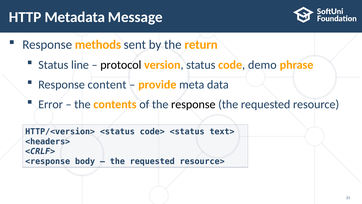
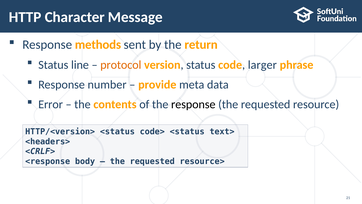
Metadata: Metadata -> Character
protocol colour: black -> orange
demo: demo -> larger
content: content -> number
